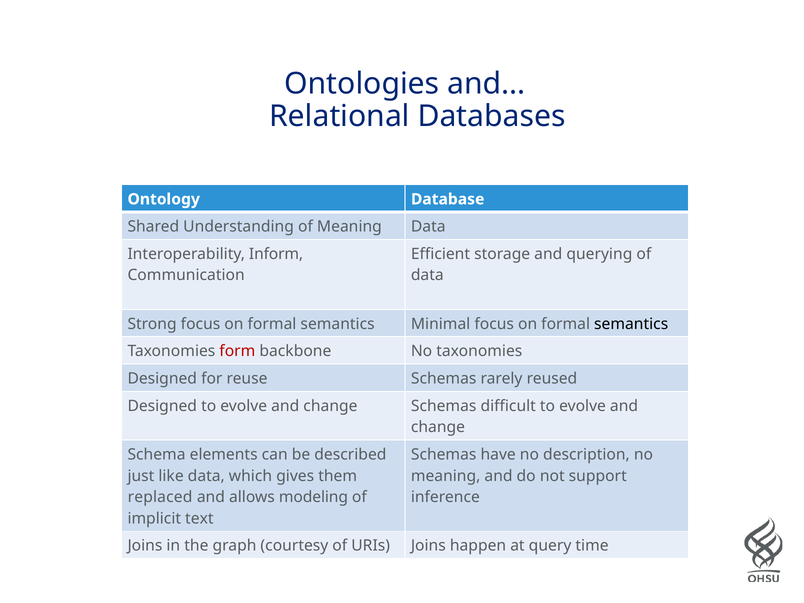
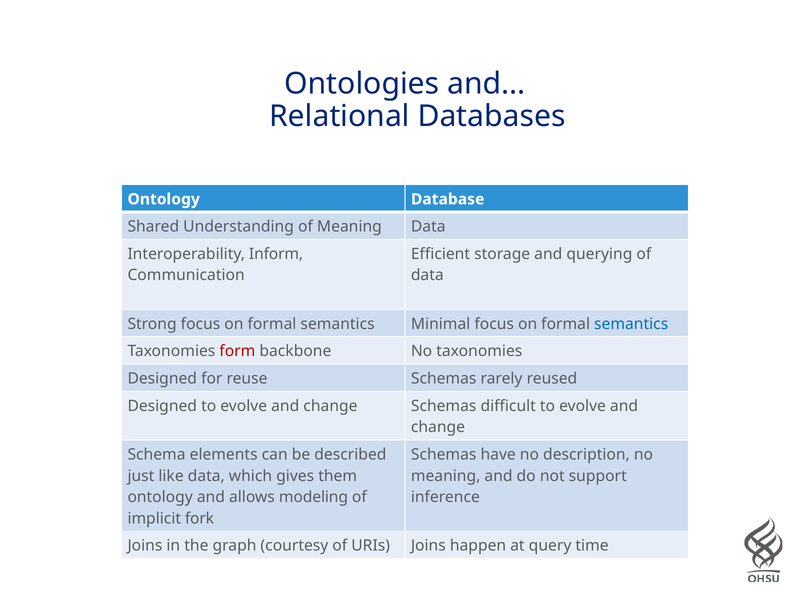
semantics at (631, 324) colour: black -> blue
replaced at (160, 497): replaced -> ontology
text: text -> fork
